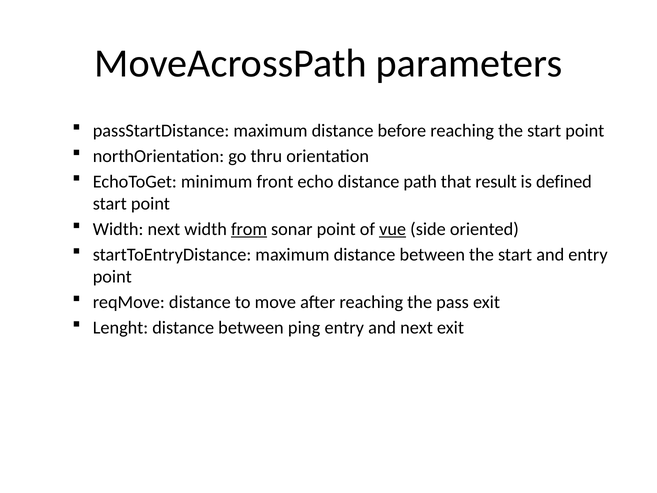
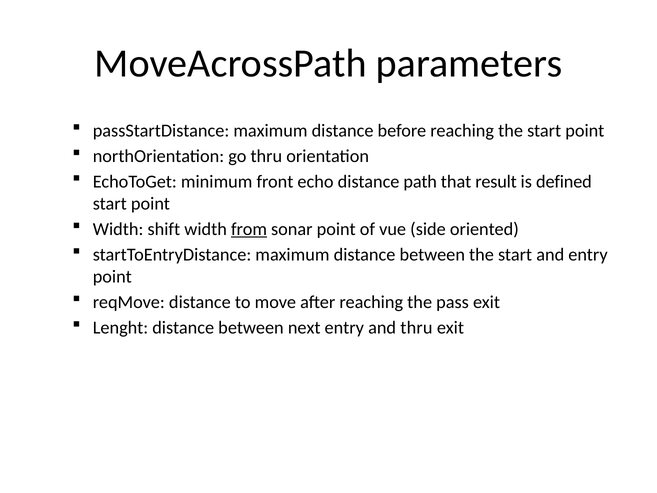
Width next: next -> shift
vue underline: present -> none
ping: ping -> next
and next: next -> thru
